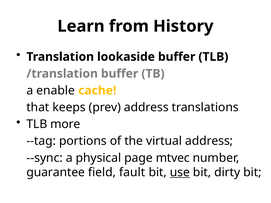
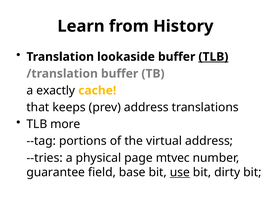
TLB at (213, 57) underline: none -> present
enable: enable -> exactly
--sync: --sync -> --tries
fault: fault -> base
